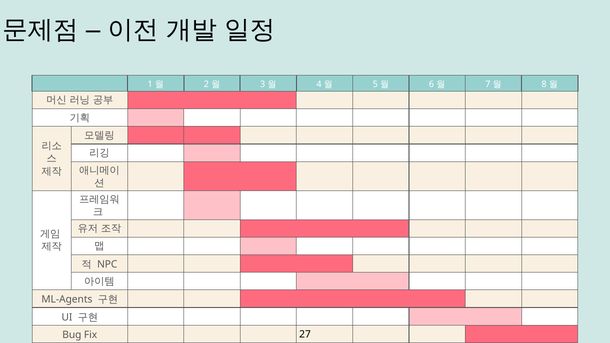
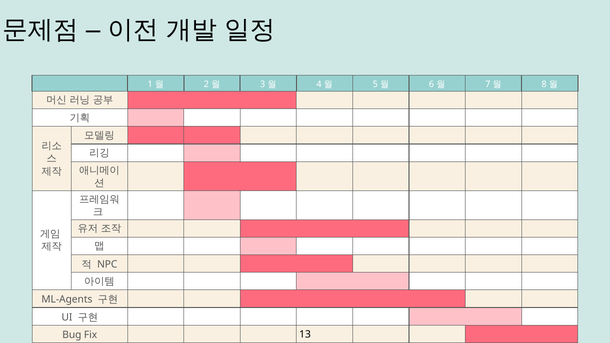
27: 27 -> 13
